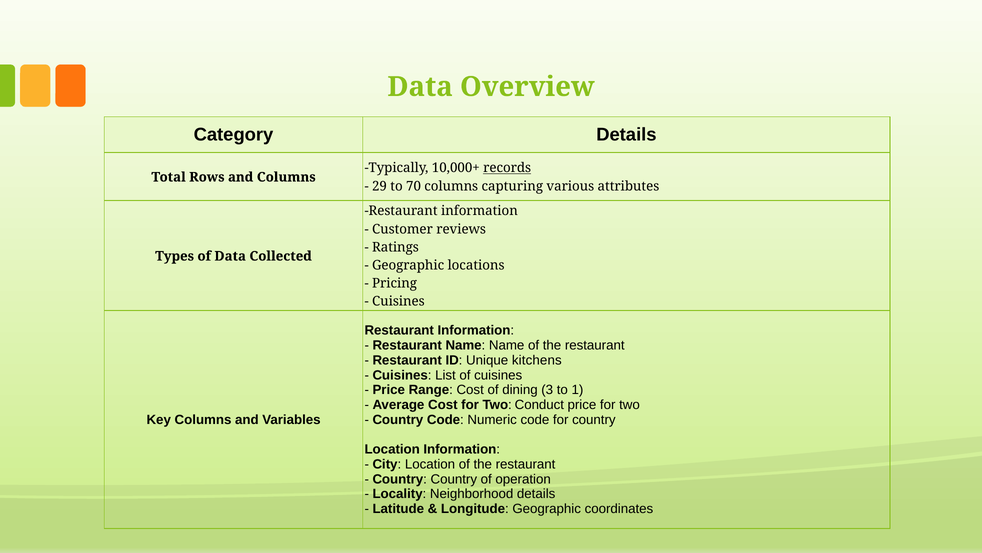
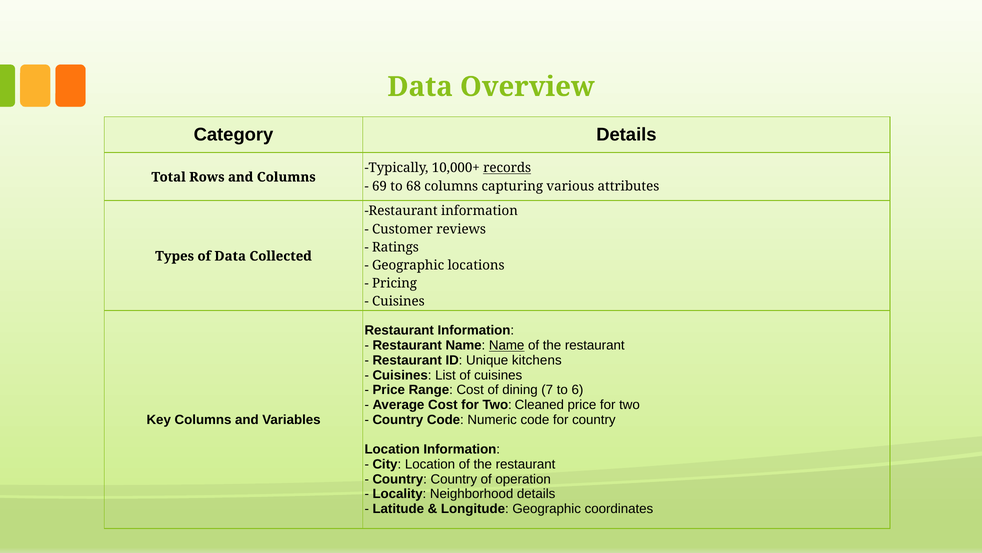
29: 29 -> 69
70: 70 -> 68
Name at (507, 345) underline: none -> present
3: 3 -> 7
1: 1 -> 6
Conduct: Conduct -> Cleaned
